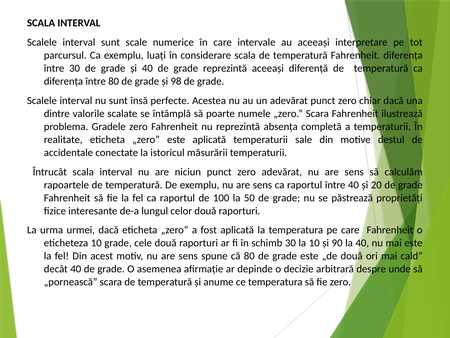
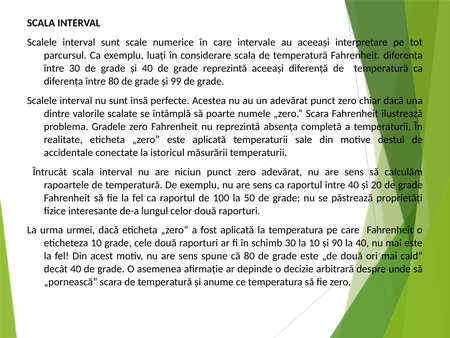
98: 98 -> 99
